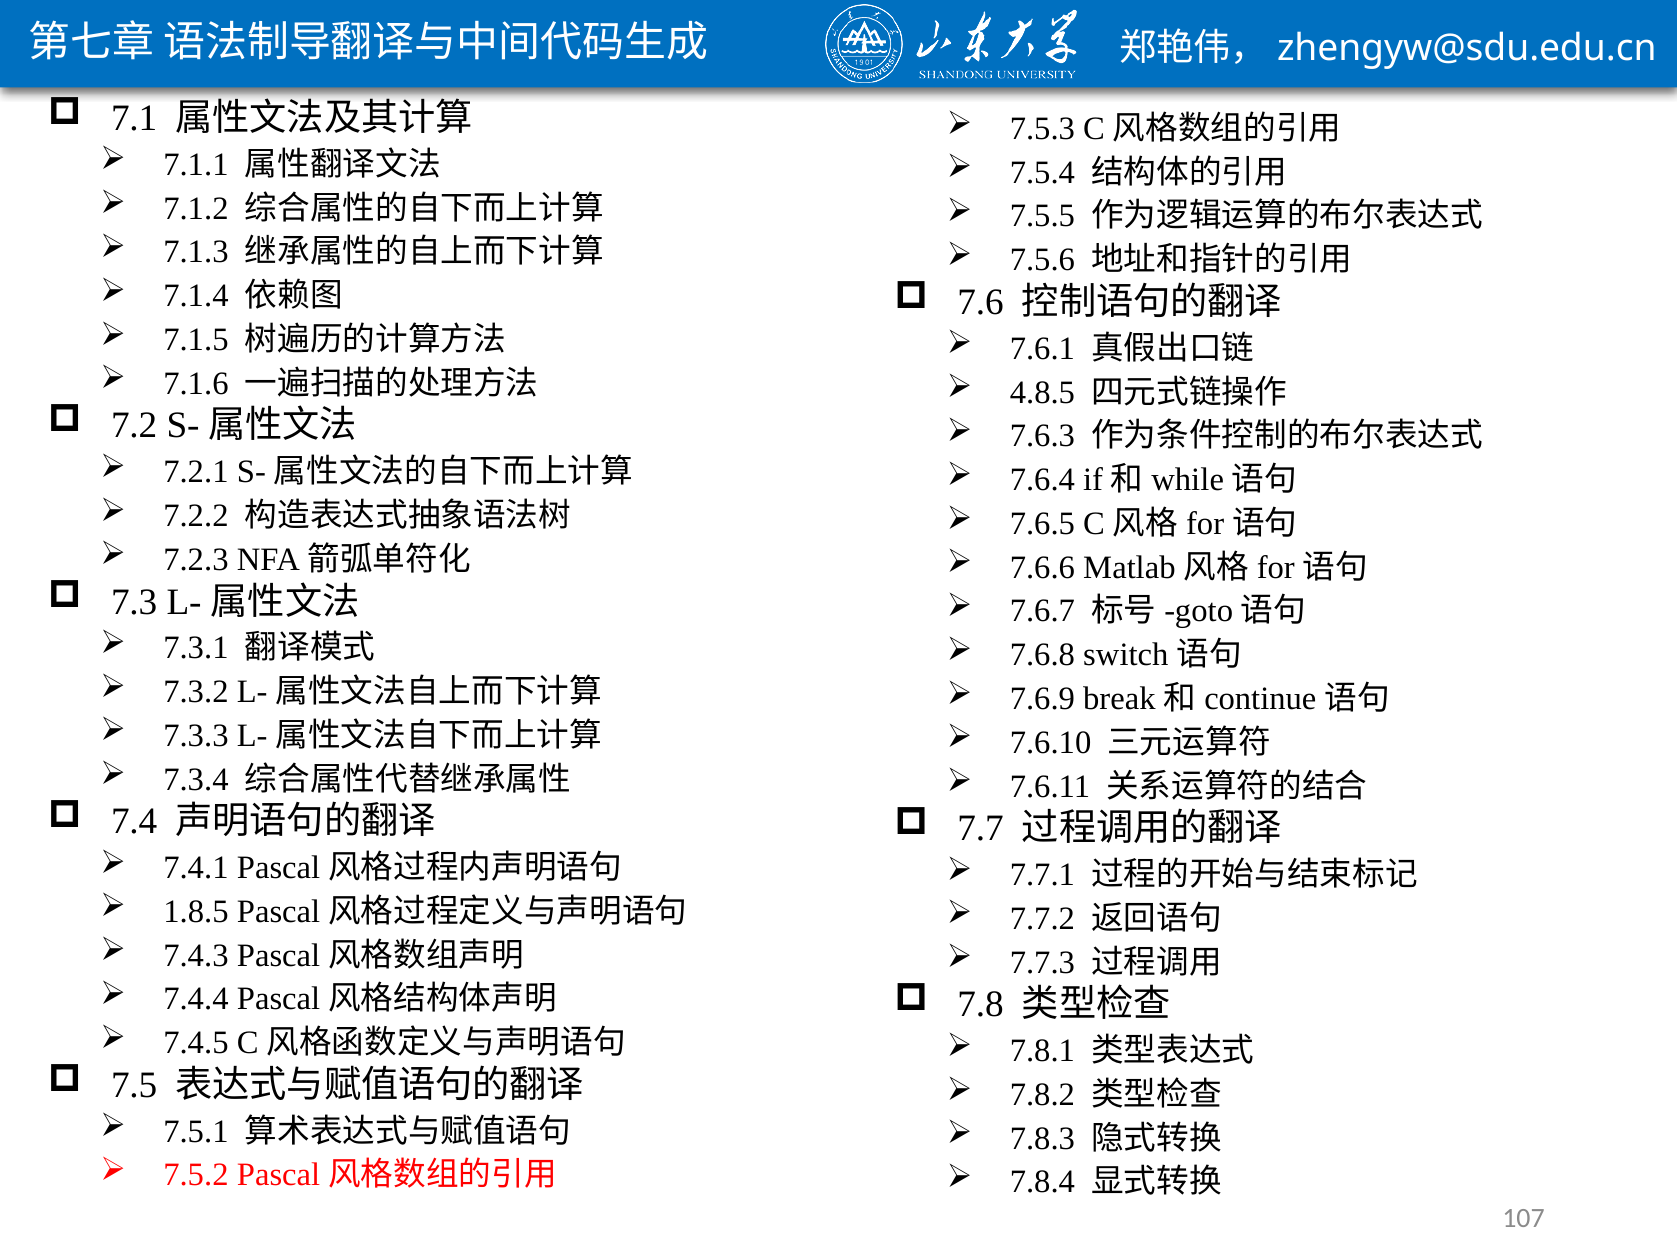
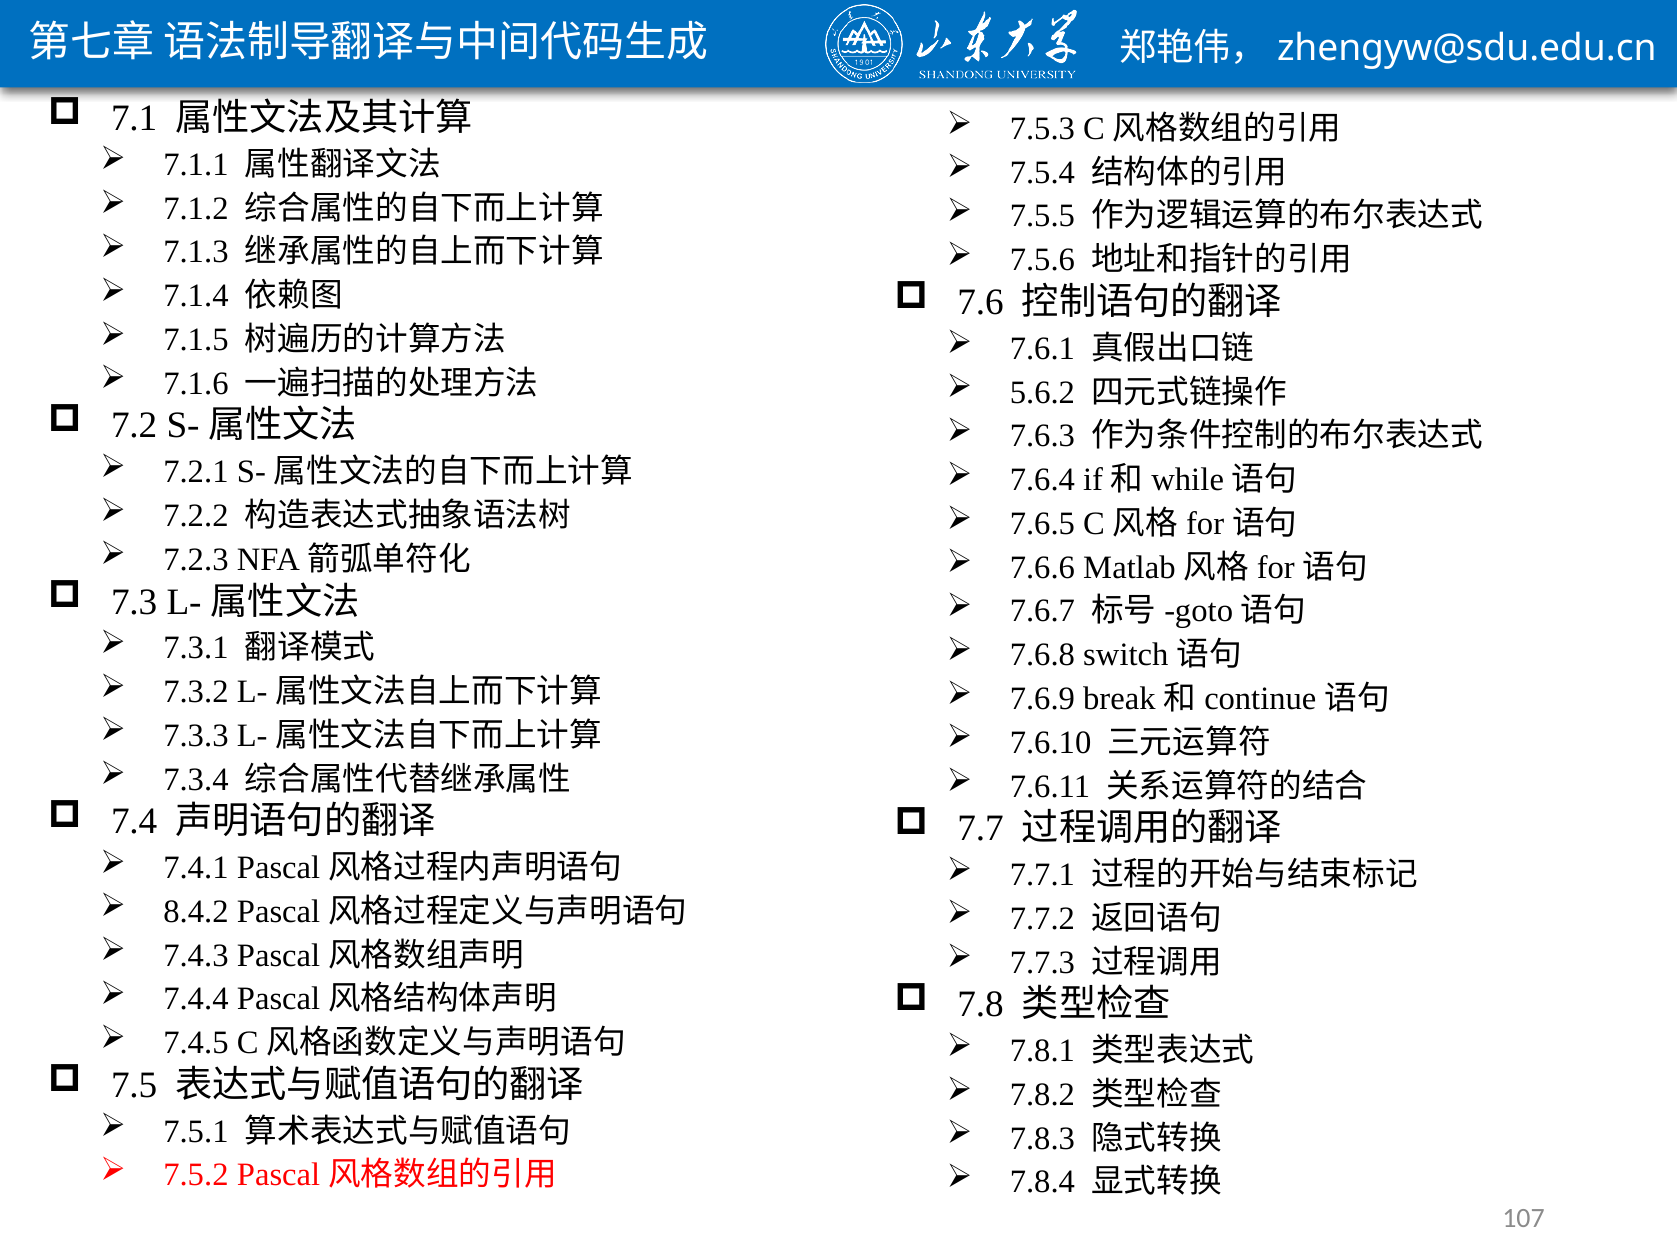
4.8.5: 4.8.5 -> 5.6.2
1.8.5: 1.8.5 -> 8.4.2
